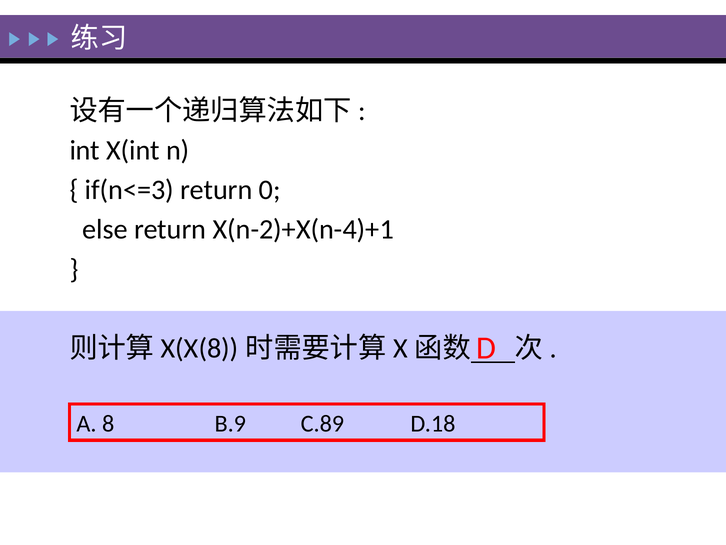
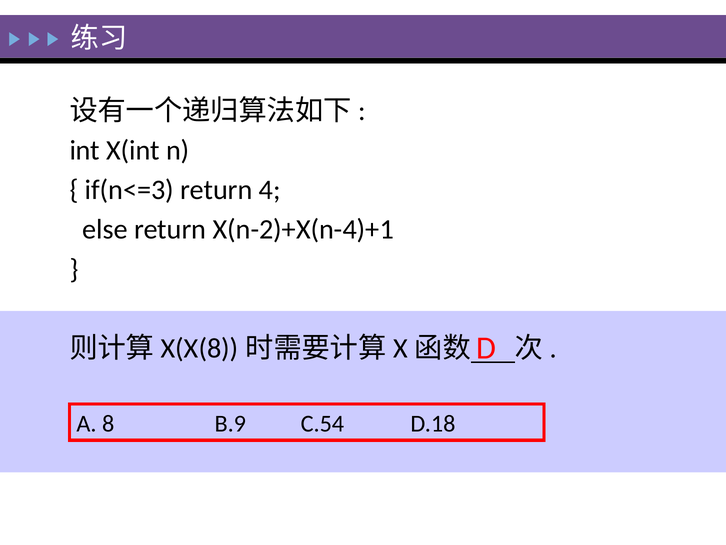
0: 0 -> 4
C.89: C.89 -> C.54
